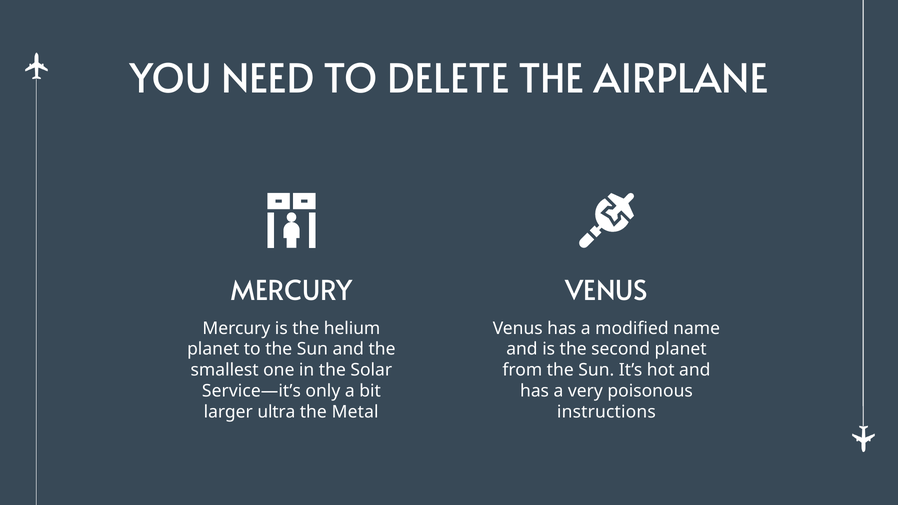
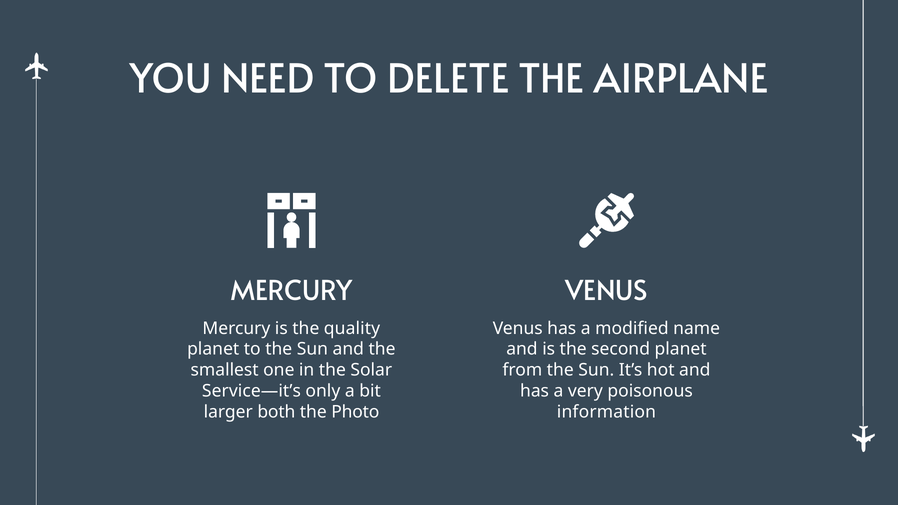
helium: helium -> quality
ultra: ultra -> both
Metal: Metal -> Photo
instructions: instructions -> information
